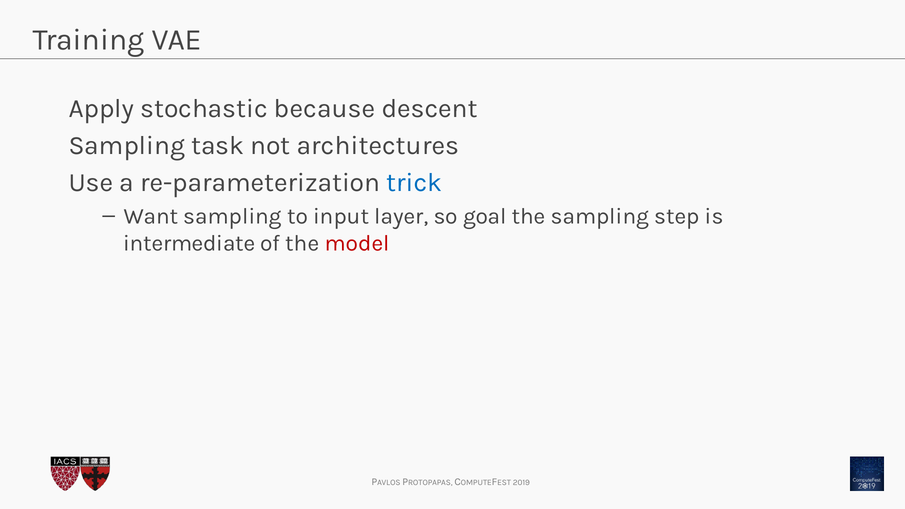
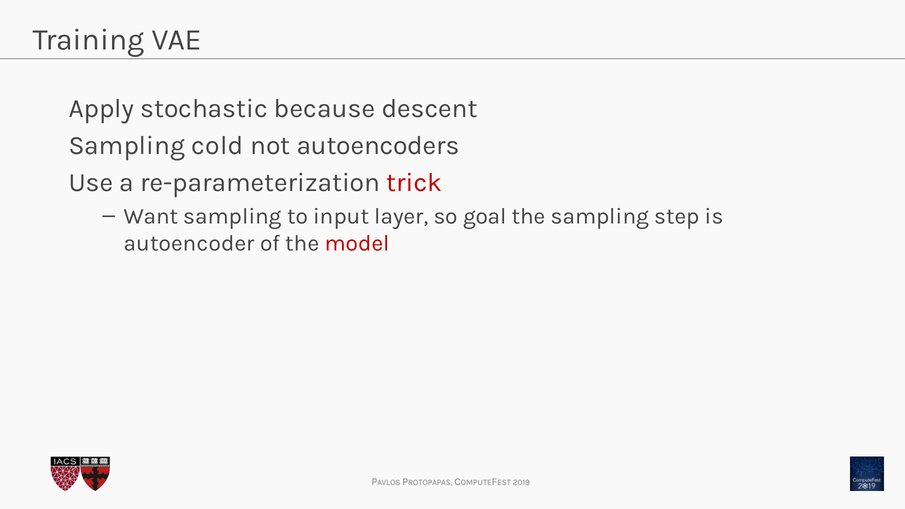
task: task -> cold
architectures: architectures -> autoencoders
trick colour: blue -> red
intermediate: intermediate -> autoencoder
